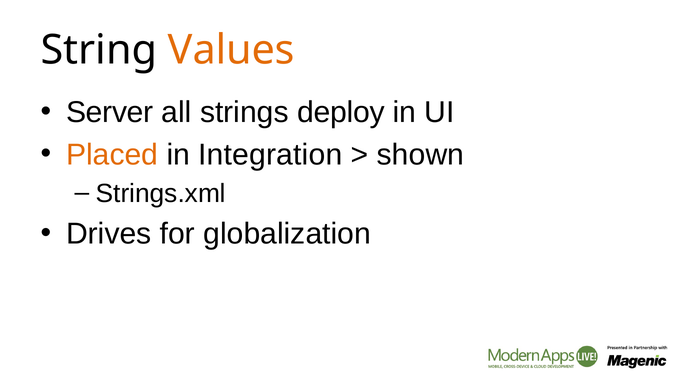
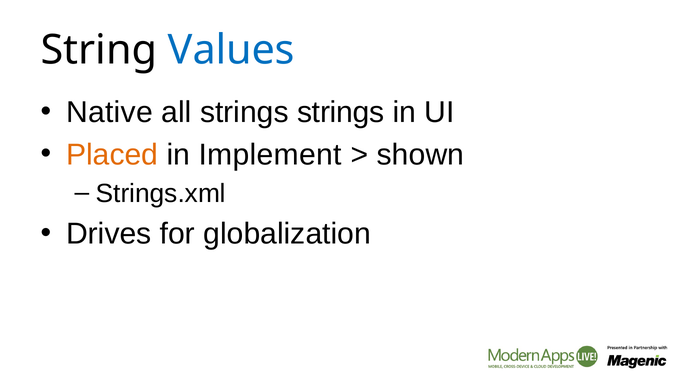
Values colour: orange -> blue
Server: Server -> Native
strings deploy: deploy -> strings
Integration: Integration -> Implement
